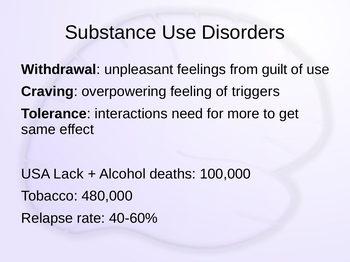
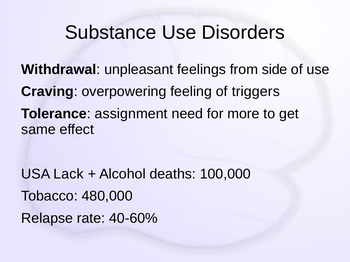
guilt: guilt -> side
interactions: interactions -> assignment
